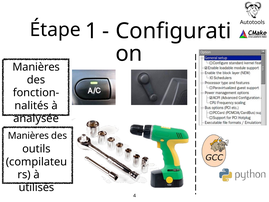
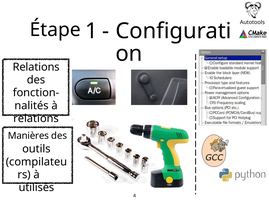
Manières at (36, 67): Manières -> Relations
analysée at (36, 118): analysée -> relations
